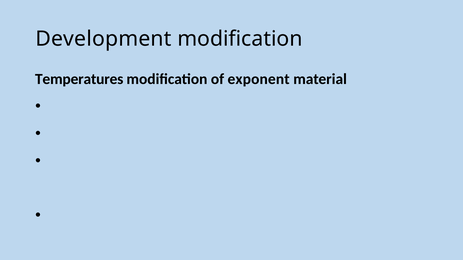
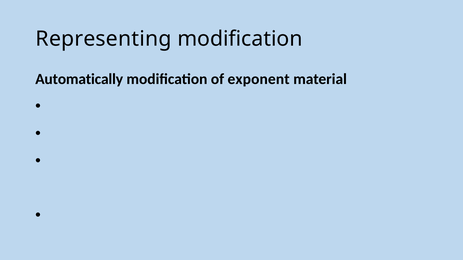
Development: Development -> Representing
Temperatures: Temperatures -> Automatically
